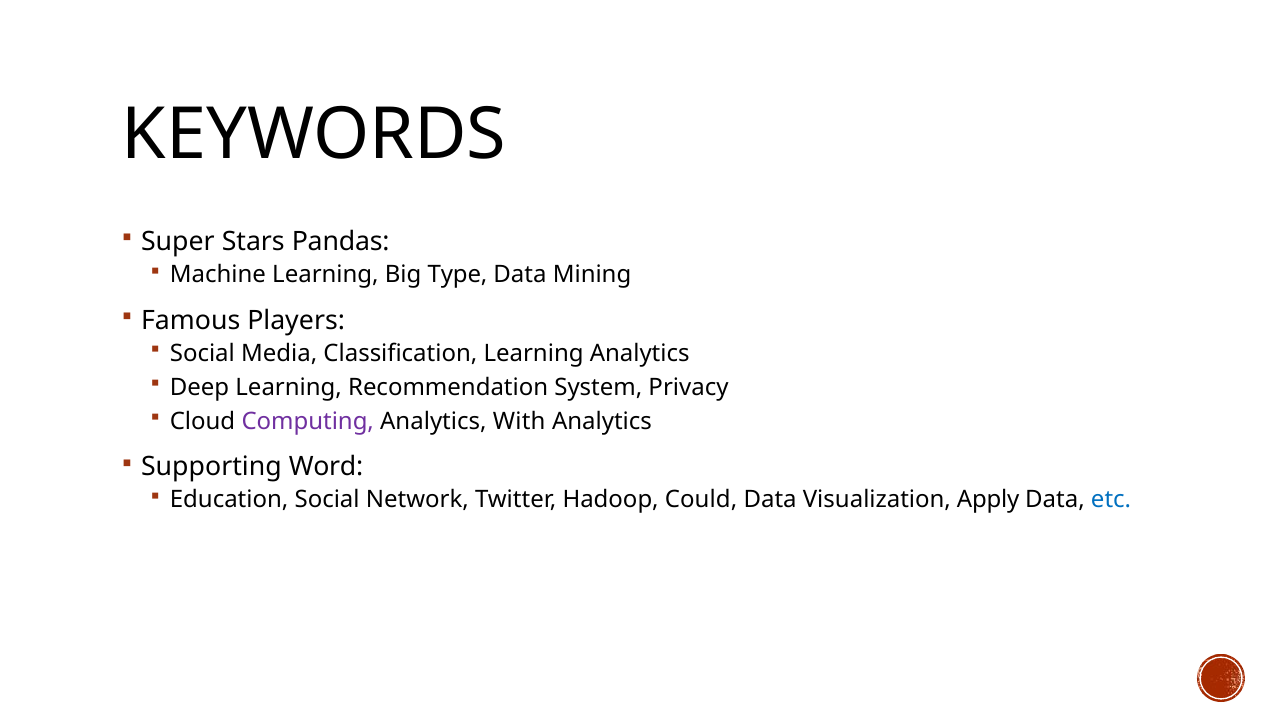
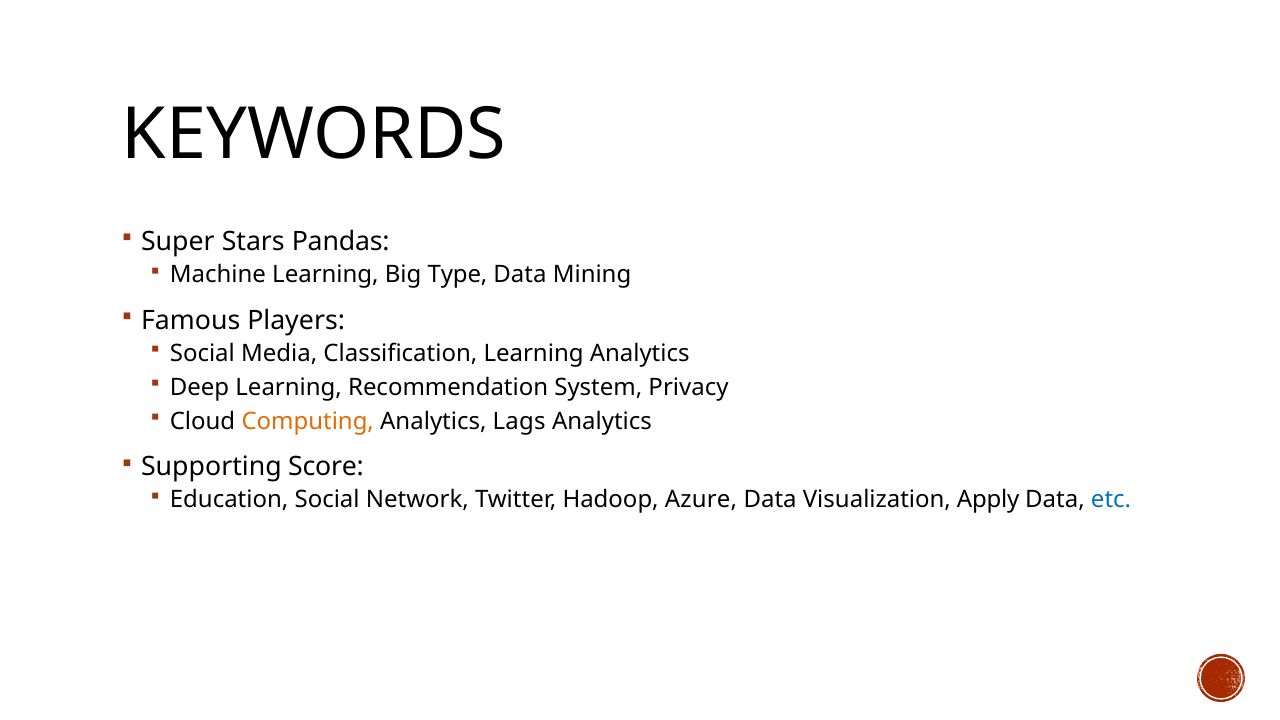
Computing colour: purple -> orange
With: With -> Lags
Word: Word -> Score
Could: Could -> Azure
